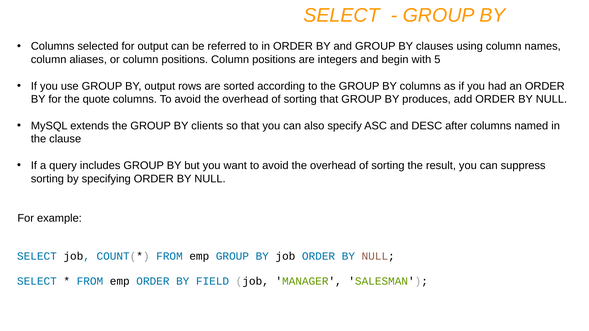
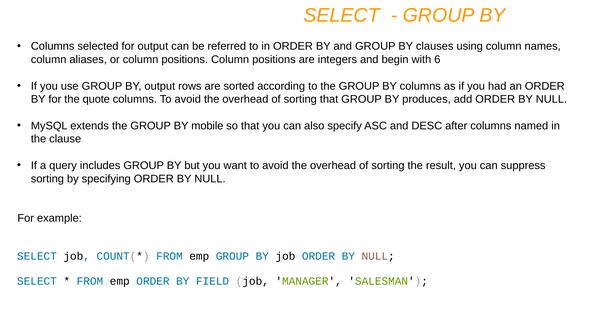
5: 5 -> 6
clients: clients -> mobile
